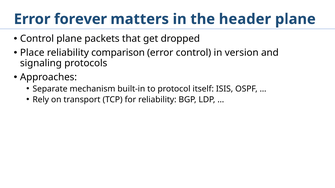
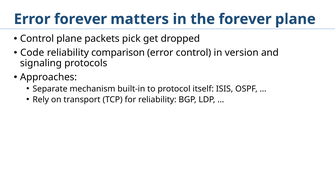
the header: header -> forever
that: that -> pick
Place: Place -> Code
